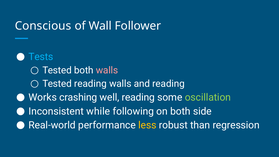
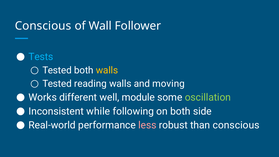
walls at (107, 70) colour: pink -> yellow
and reading: reading -> moving
crashing: crashing -> different
well reading: reading -> module
less colour: yellow -> pink
than regression: regression -> conscious
